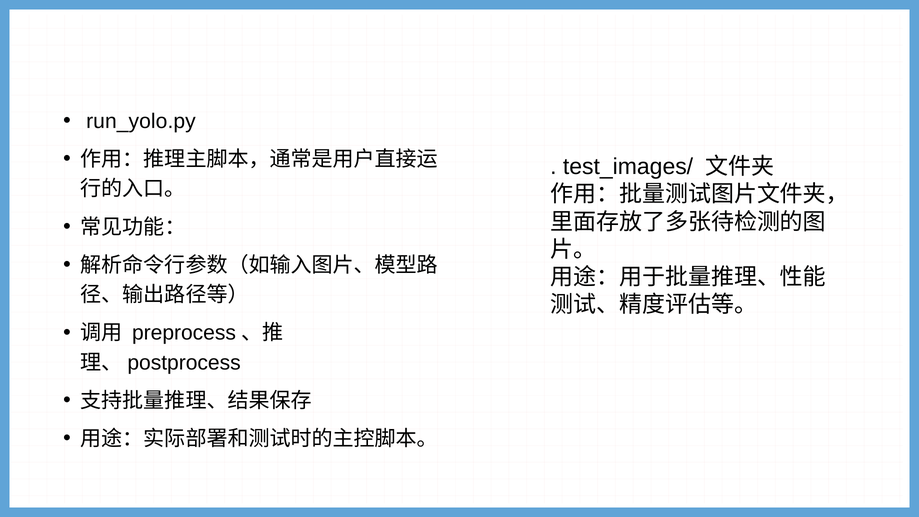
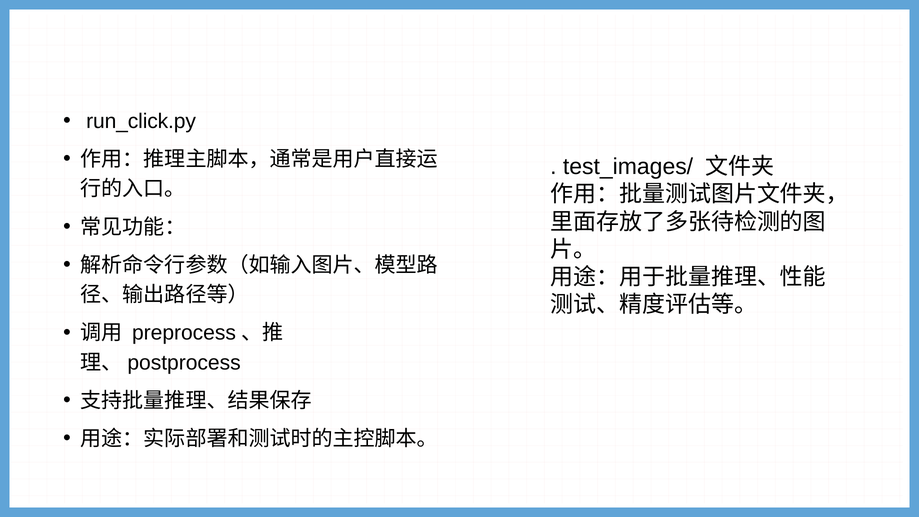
run_yolo.py: run_yolo.py -> run_click.py
